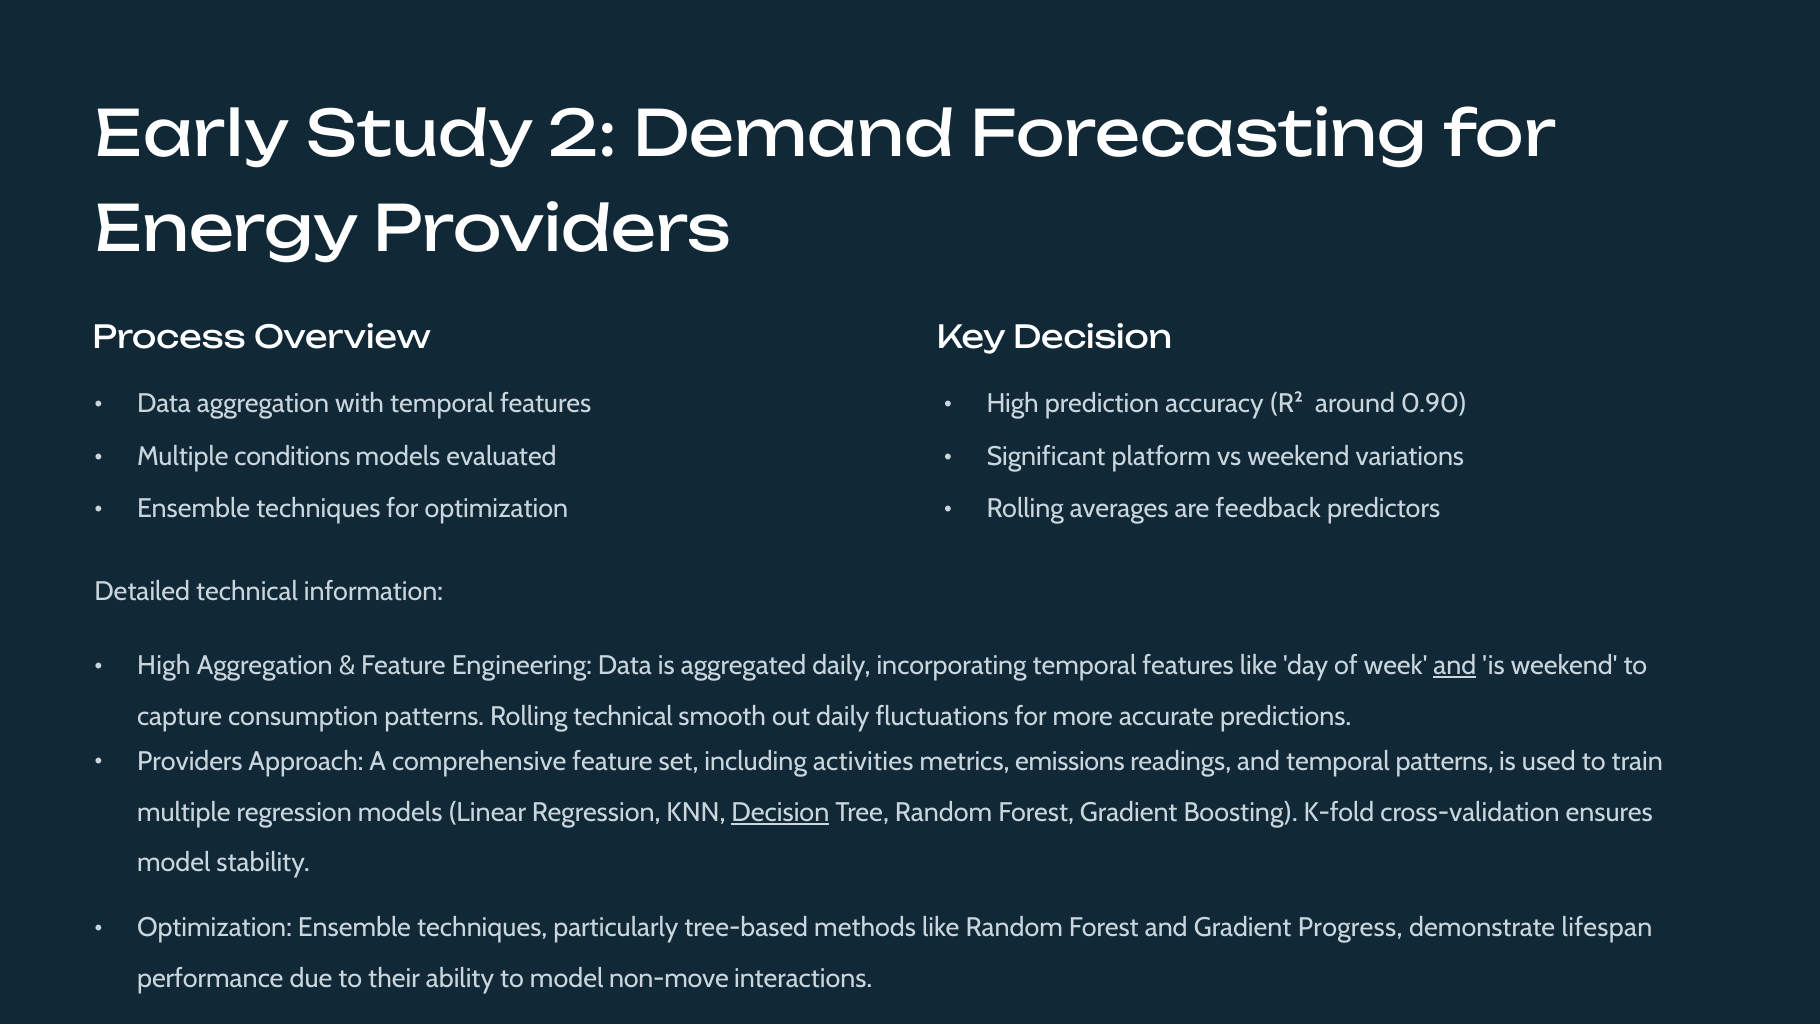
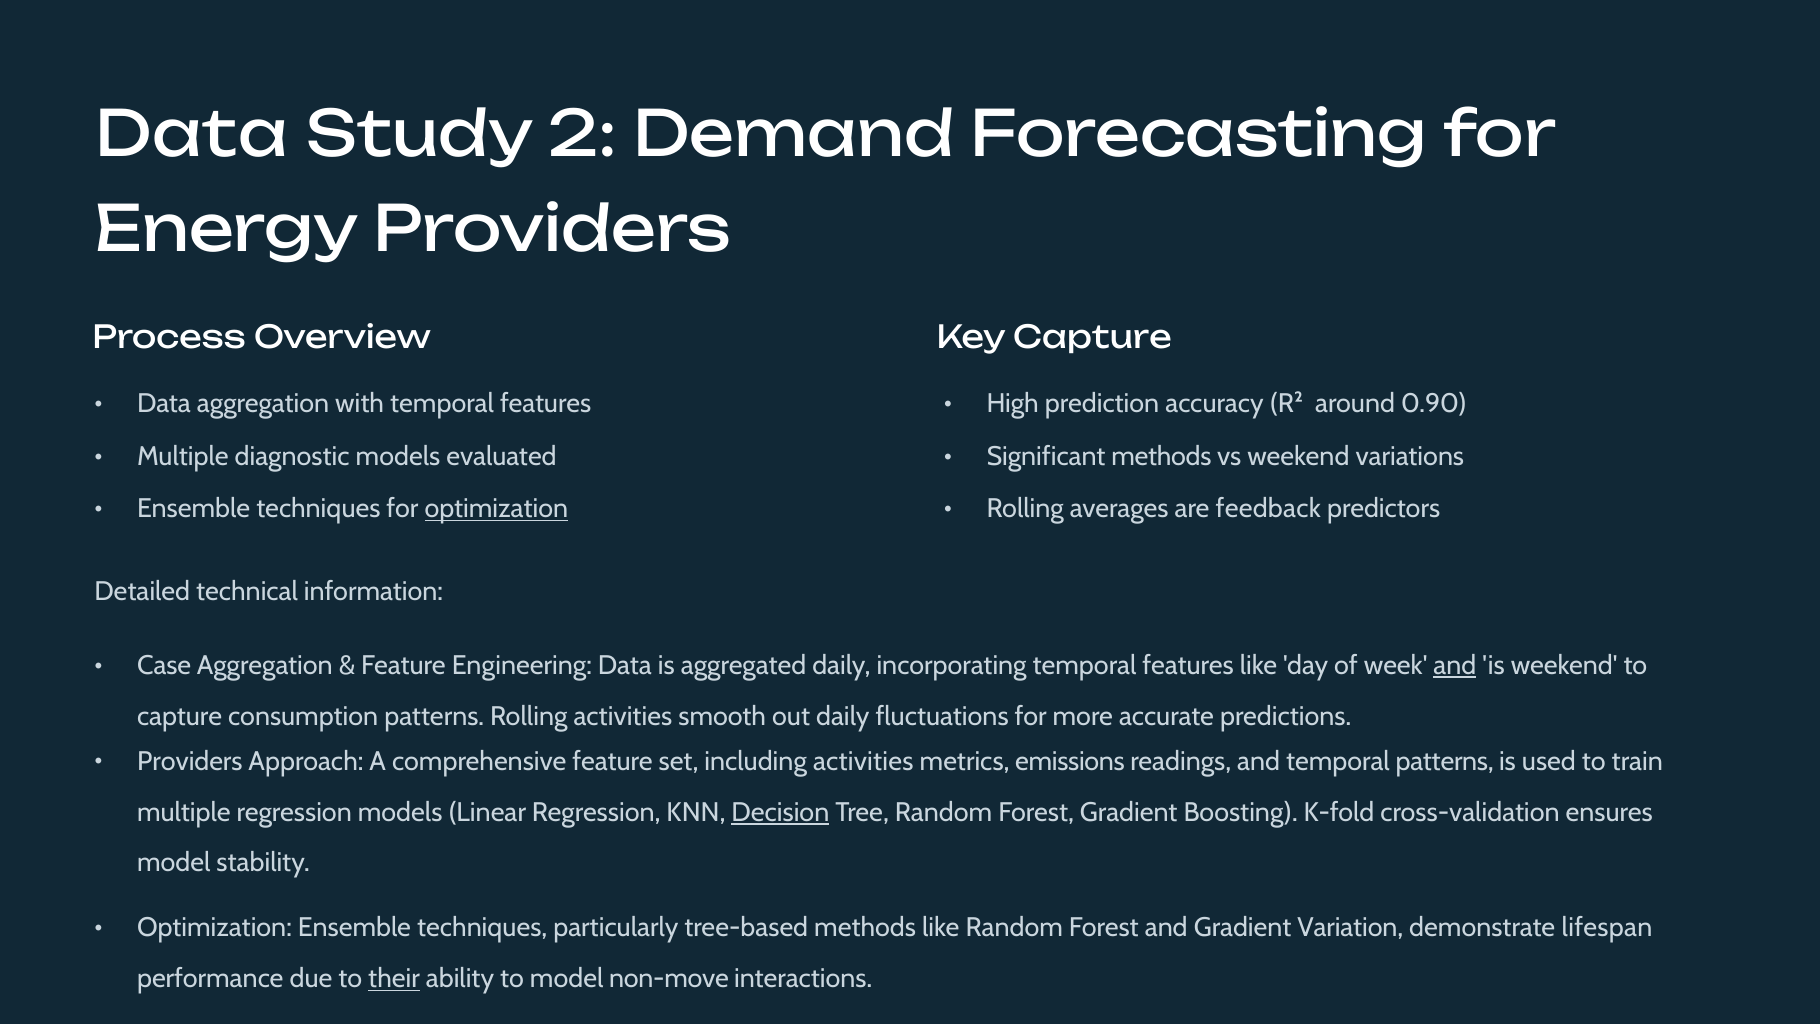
Early at (192, 135): Early -> Data
Key Decision: Decision -> Capture
conditions: conditions -> diagnostic
Significant platform: platform -> methods
optimization at (496, 509) underline: none -> present
High at (164, 665): High -> Case
Rolling technical: technical -> activities
Progress: Progress -> Variation
their underline: none -> present
